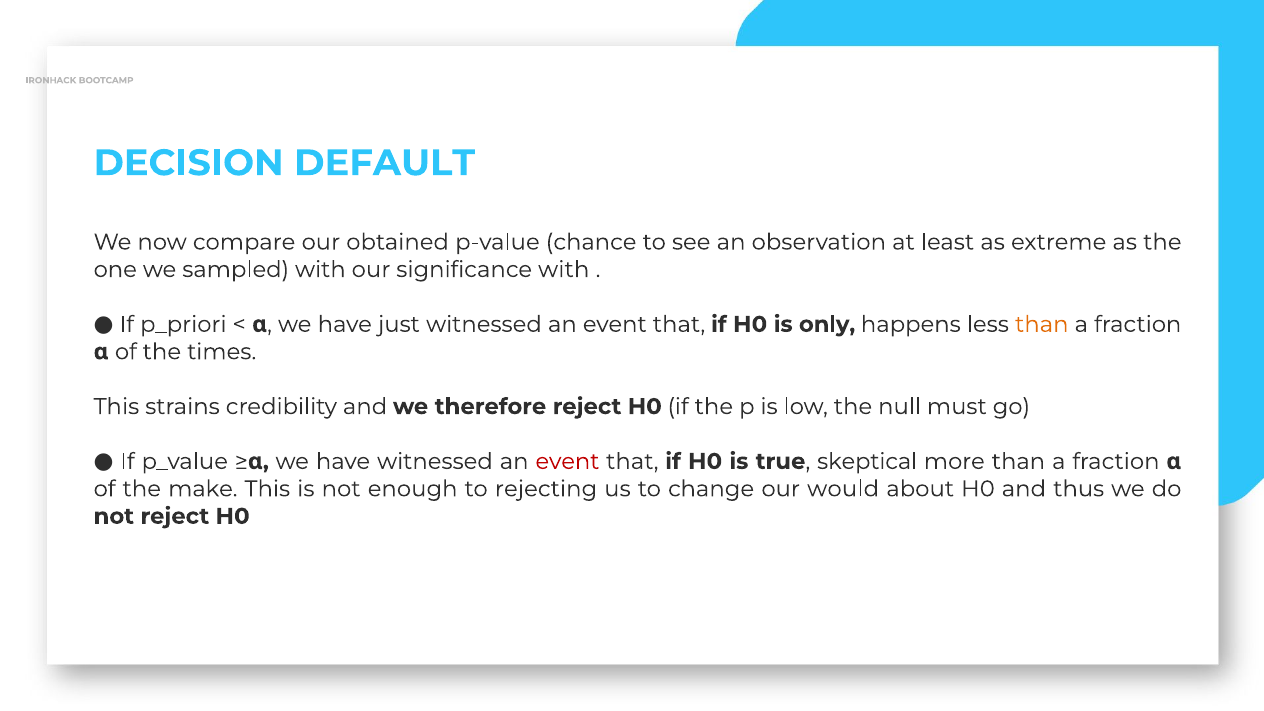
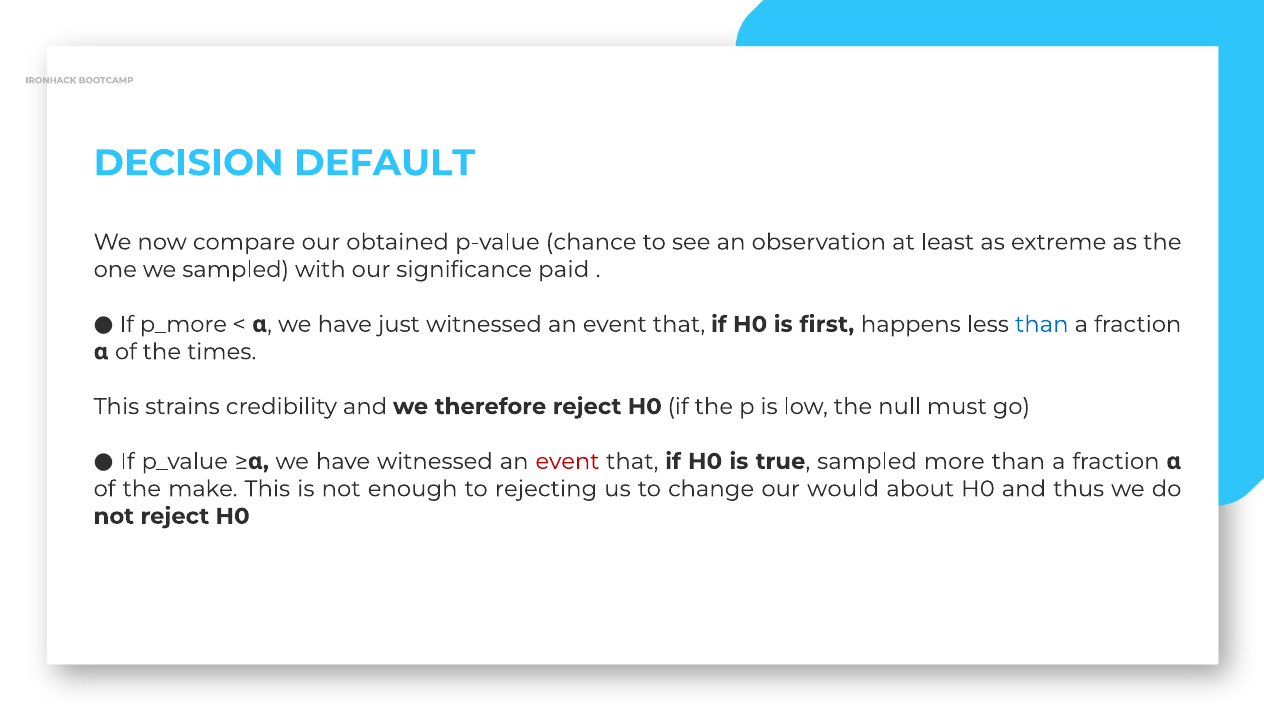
significance with: with -> paid
p_priori: p_priori -> p_more
only: only -> first
than at (1042, 324) colour: orange -> blue
true skeptical: skeptical -> sampled
